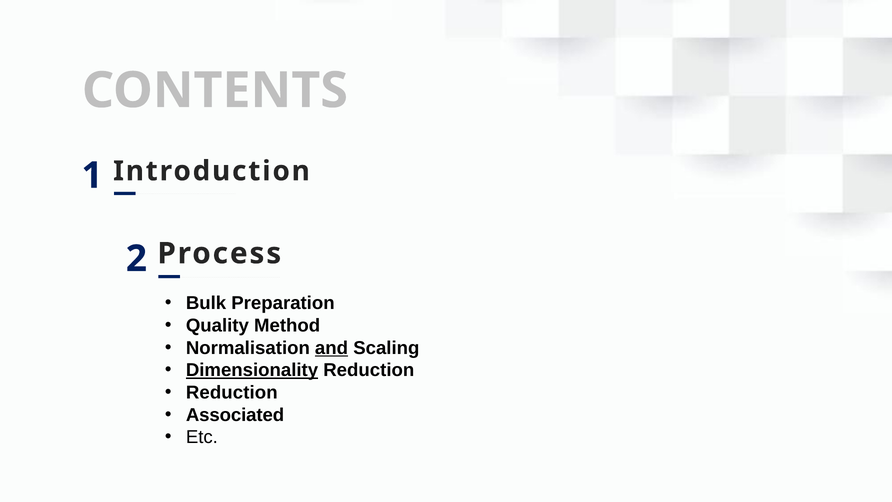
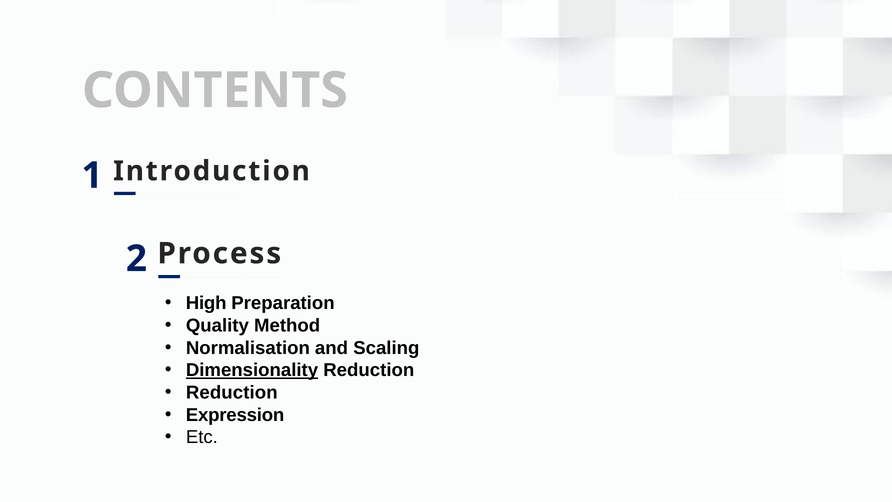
Bulk: Bulk -> High
and underline: present -> none
Associated: Associated -> Expression
